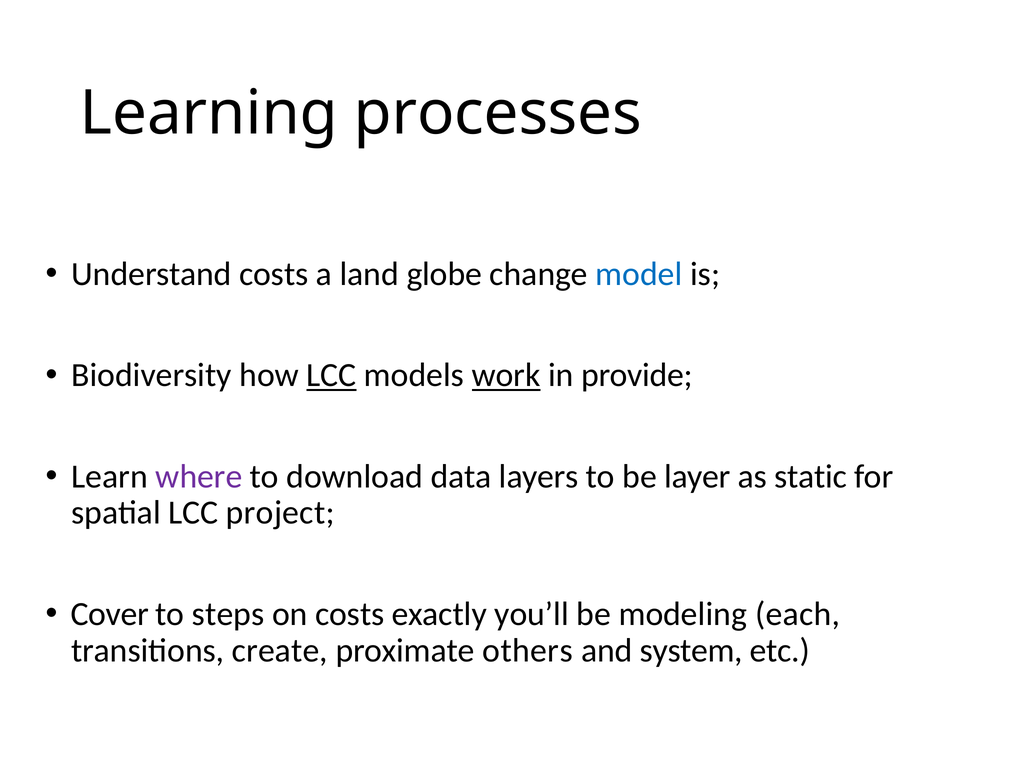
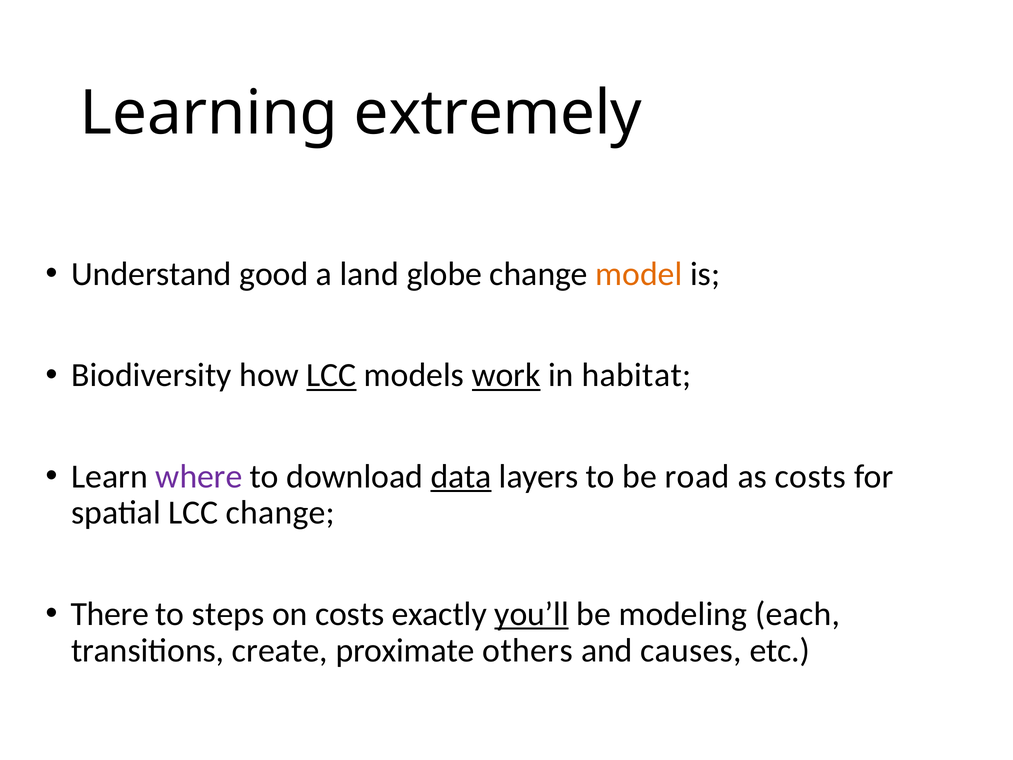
processes: processes -> extremely
Understand costs: costs -> good
model colour: blue -> orange
provide: provide -> habitat
data underline: none -> present
layer: layer -> road
as static: static -> costs
LCC project: project -> change
Cover: Cover -> There
you’ll underline: none -> present
system: system -> causes
